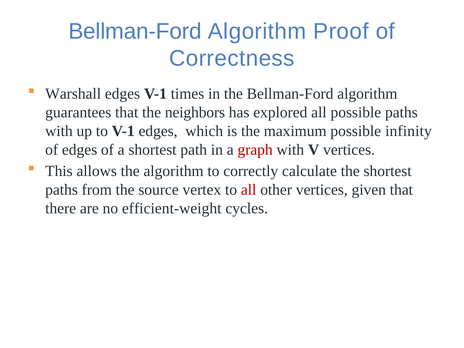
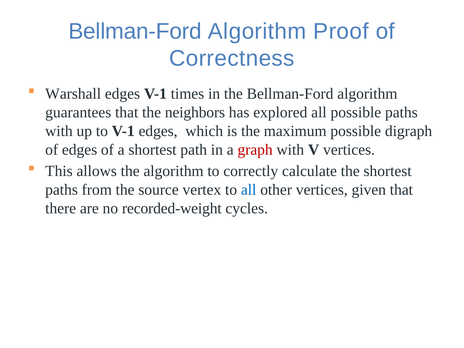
infinity: infinity -> digraph
all at (249, 190) colour: red -> blue
efficient-weight: efficient-weight -> recorded-weight
